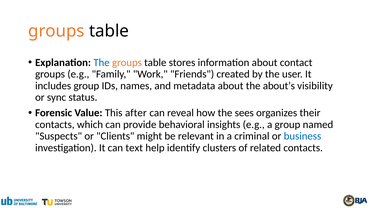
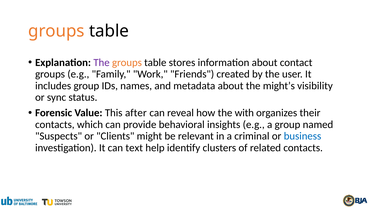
The at (102, 63) colour: blue -> purple
about’s: about’s -> might’s
sees: sees -> with
